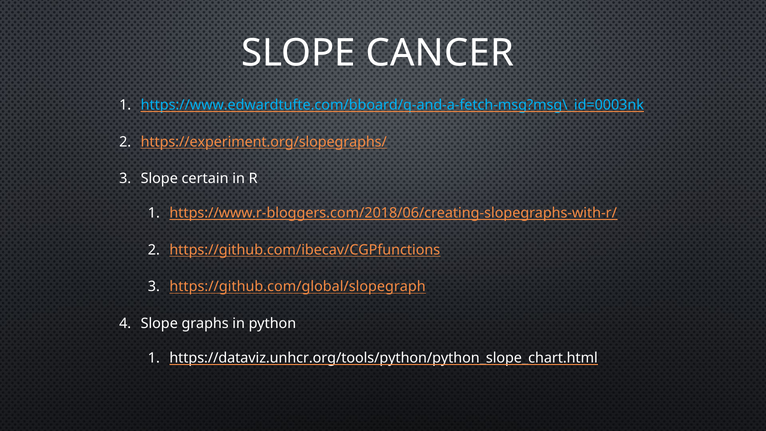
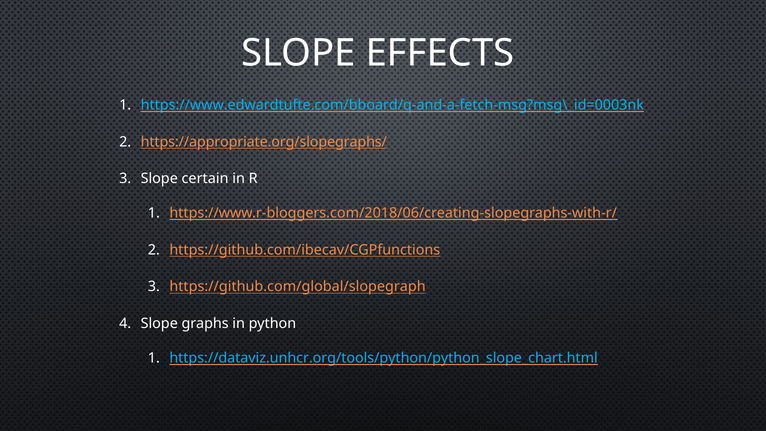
CANCER: CANCER -> EFFECTS
https://experiment.org/slopegraphs/: https://experiment.org/slopegraphs/ -> https://appropriate.org/slopegraphs/
https://dataviz.unhcr.org/tools/python/python_slope_chart.html colour: white -> light blue
